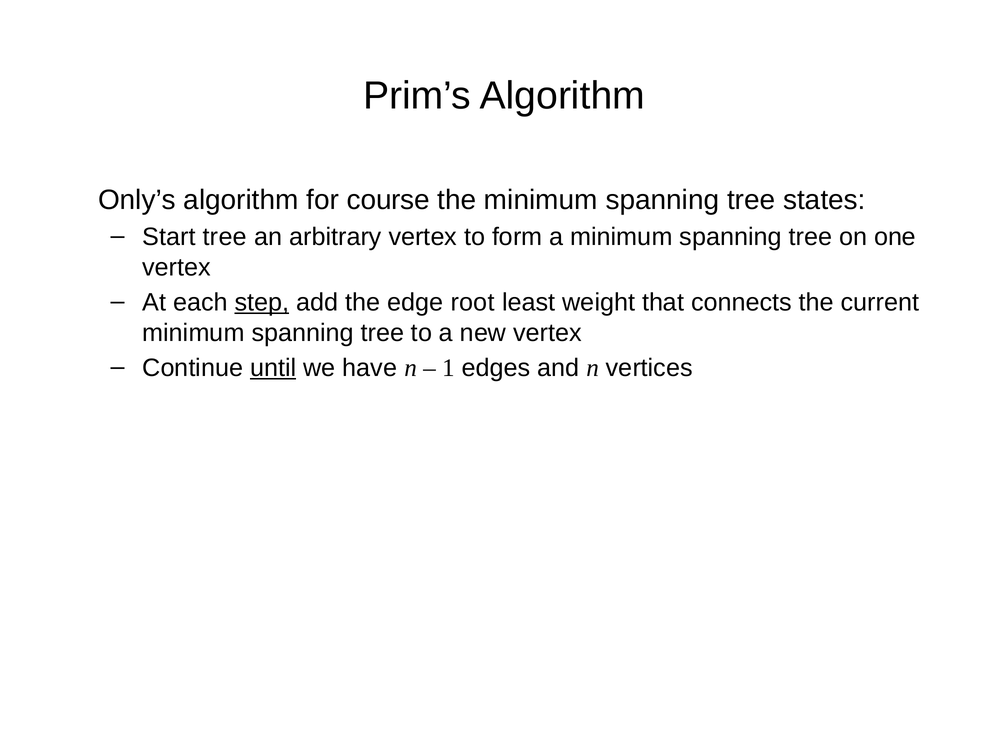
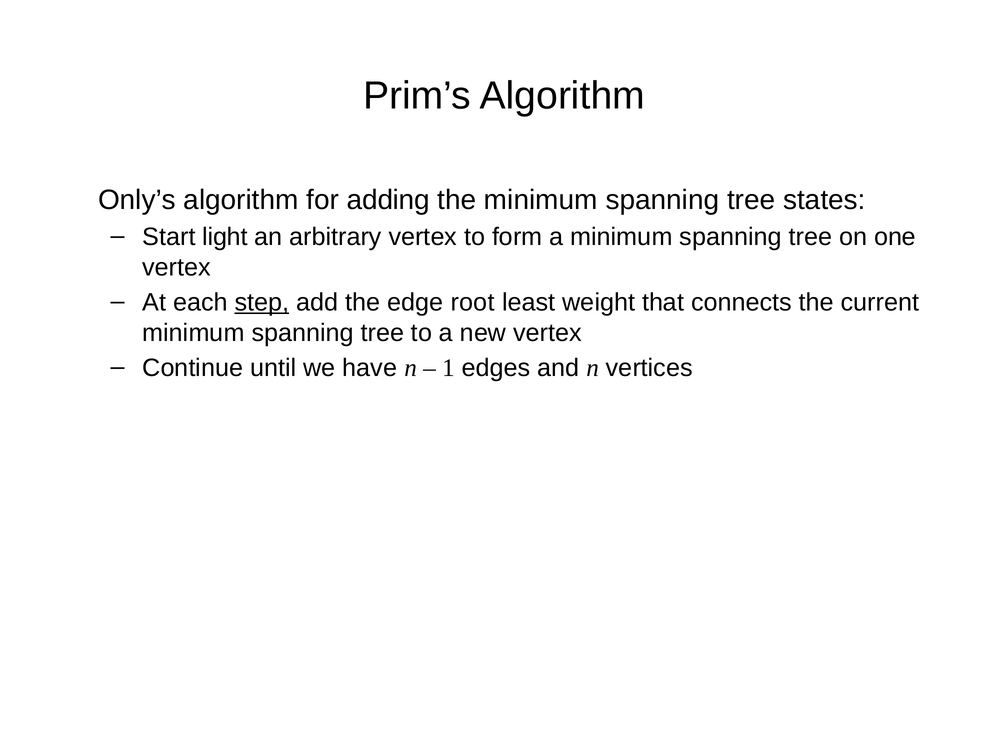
course: course -> adding
Start tree: tree -> light
until underline: present -> none
